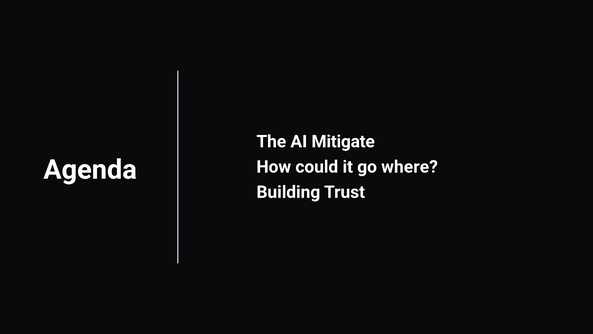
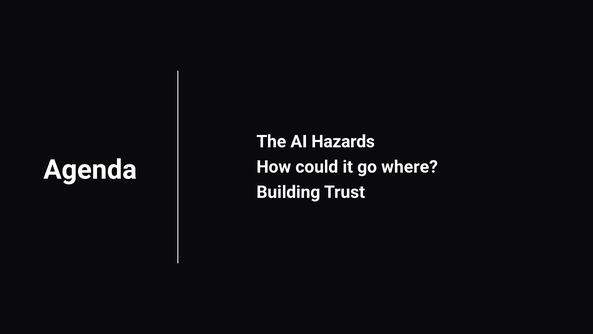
Mitigate: Mitigate -> Hazards
